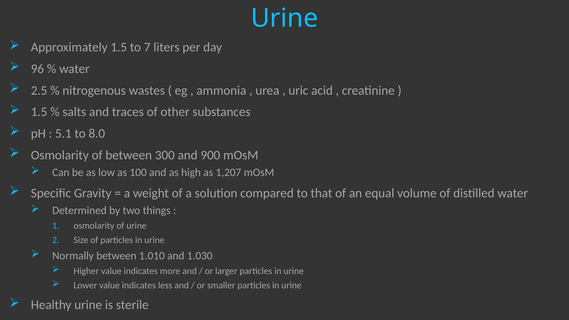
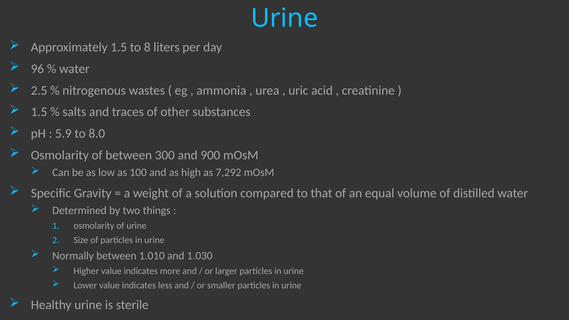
7: 7 -> 8
5.1: 5.1 -> 5.9
1,207: 1,207 -> 7,292
